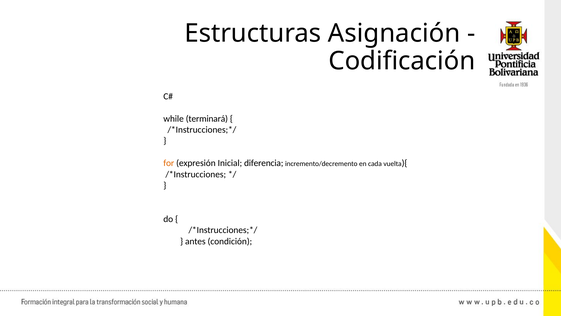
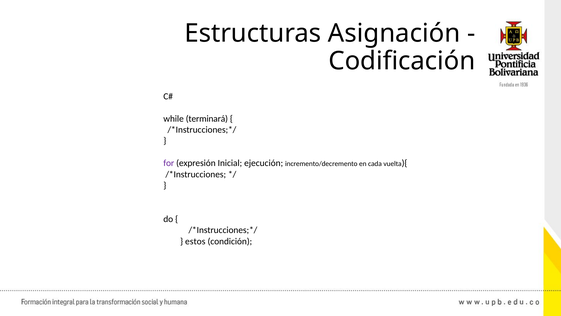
for colour: orange -> purple
diferencia: diferencia -> ejecución
antes: antes -> estos
